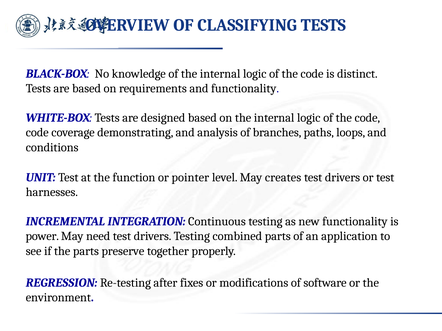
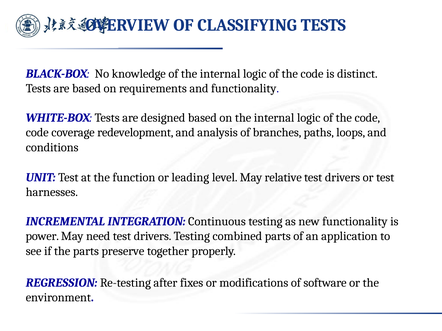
demonstrating: demonstrating -> redevelopment
pointer: pointer -> leading
creates: creates -> relative
